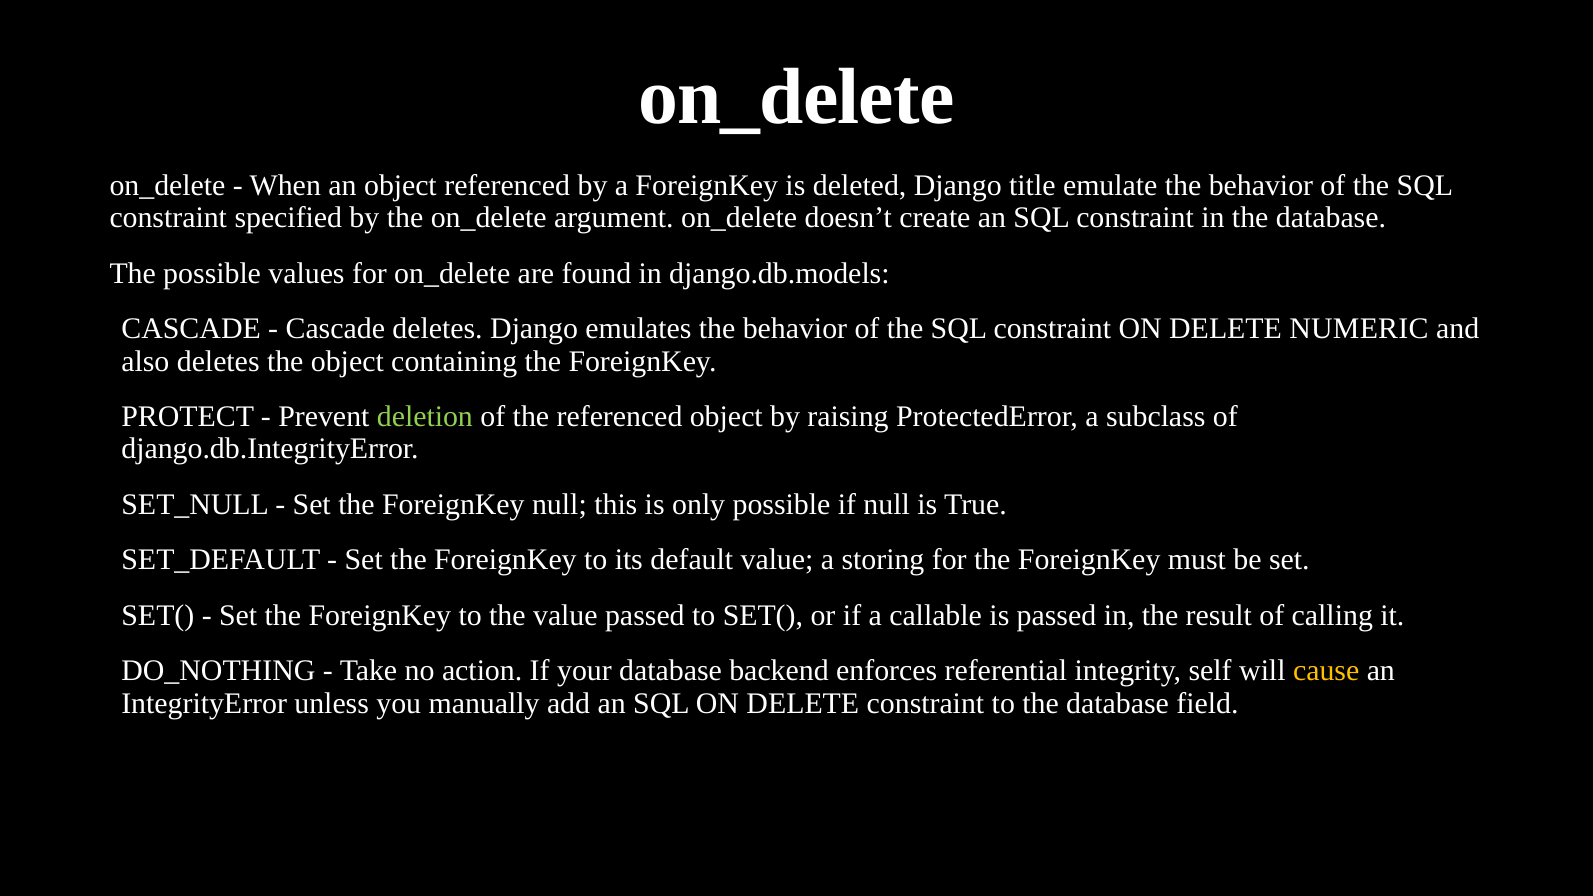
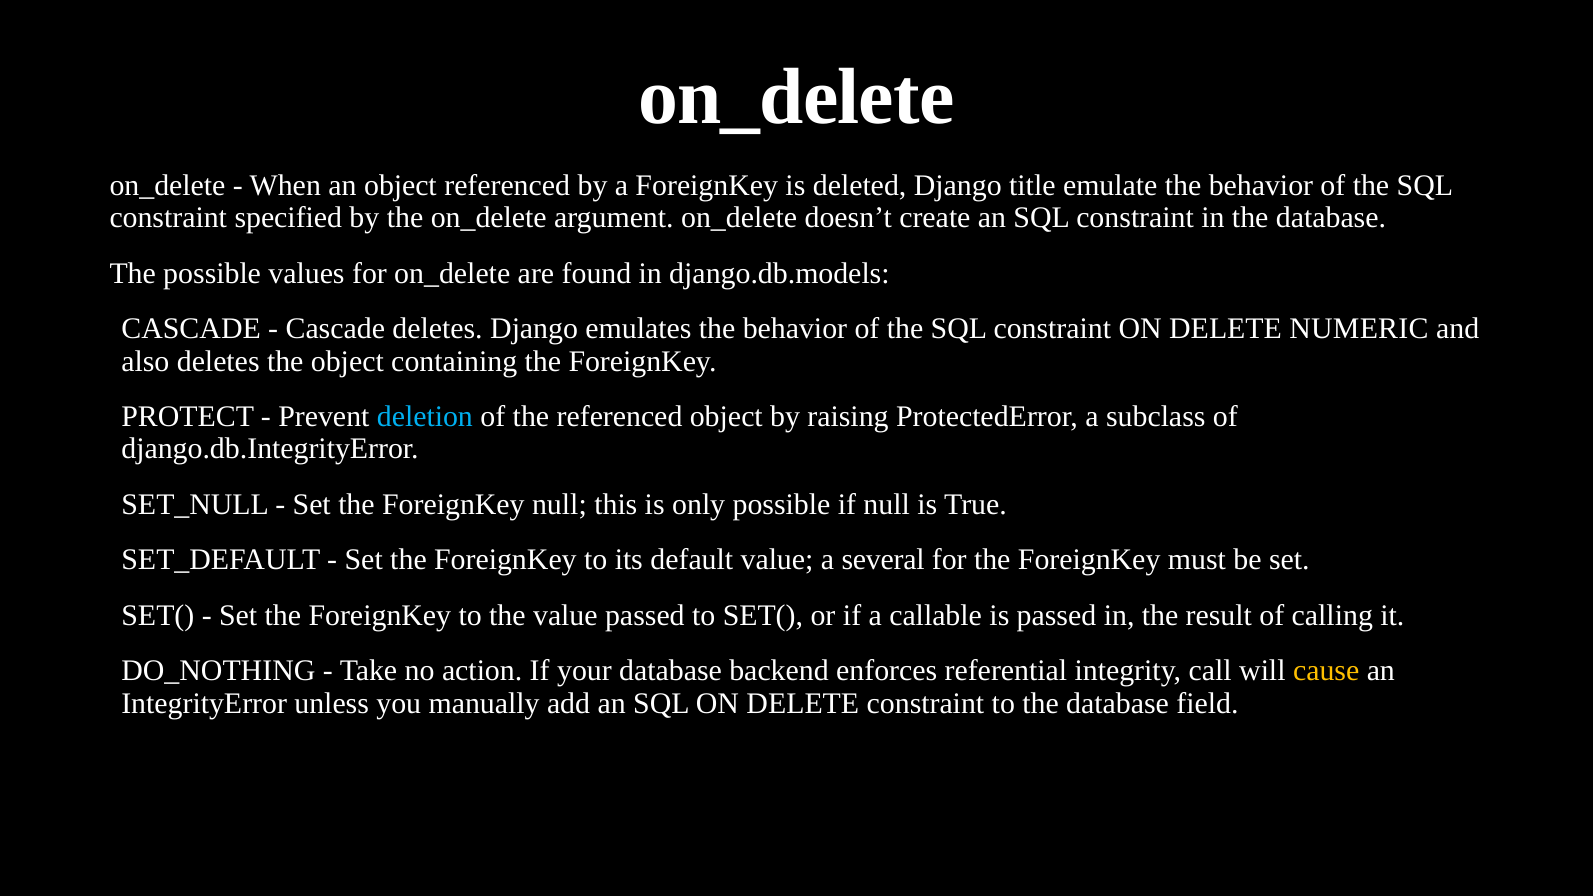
deletion colour: light green -> light blue
storing: storing -> several
self: self -> call
